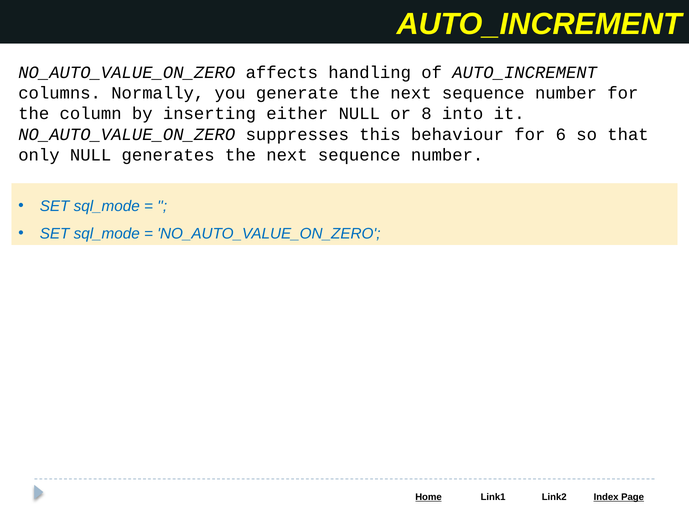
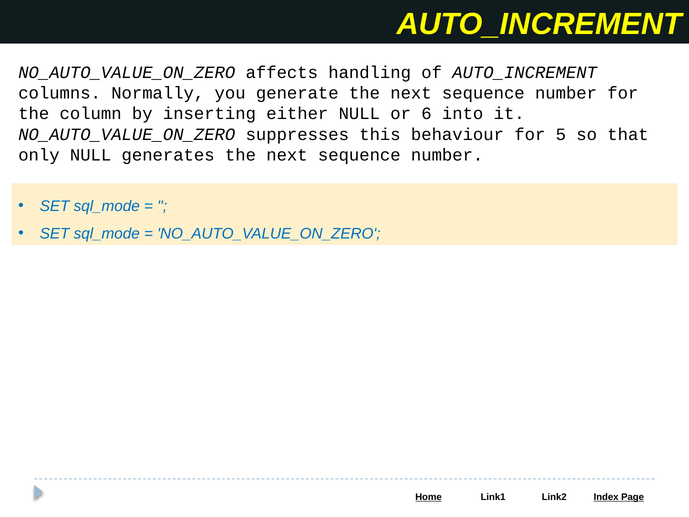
8: 8 -> 6
6: 6 -> 5
